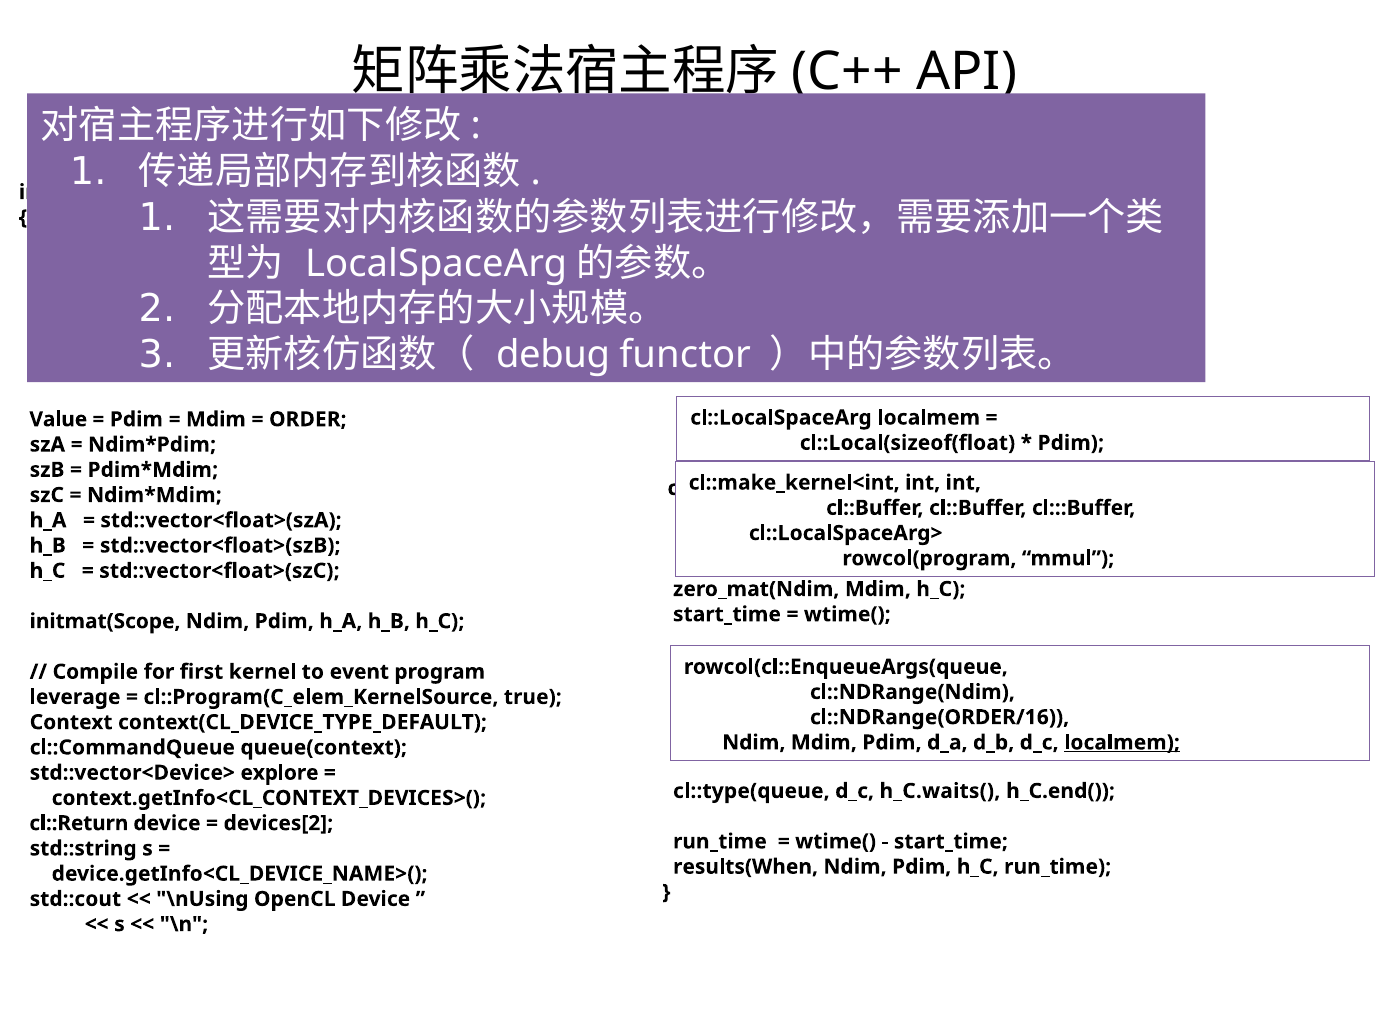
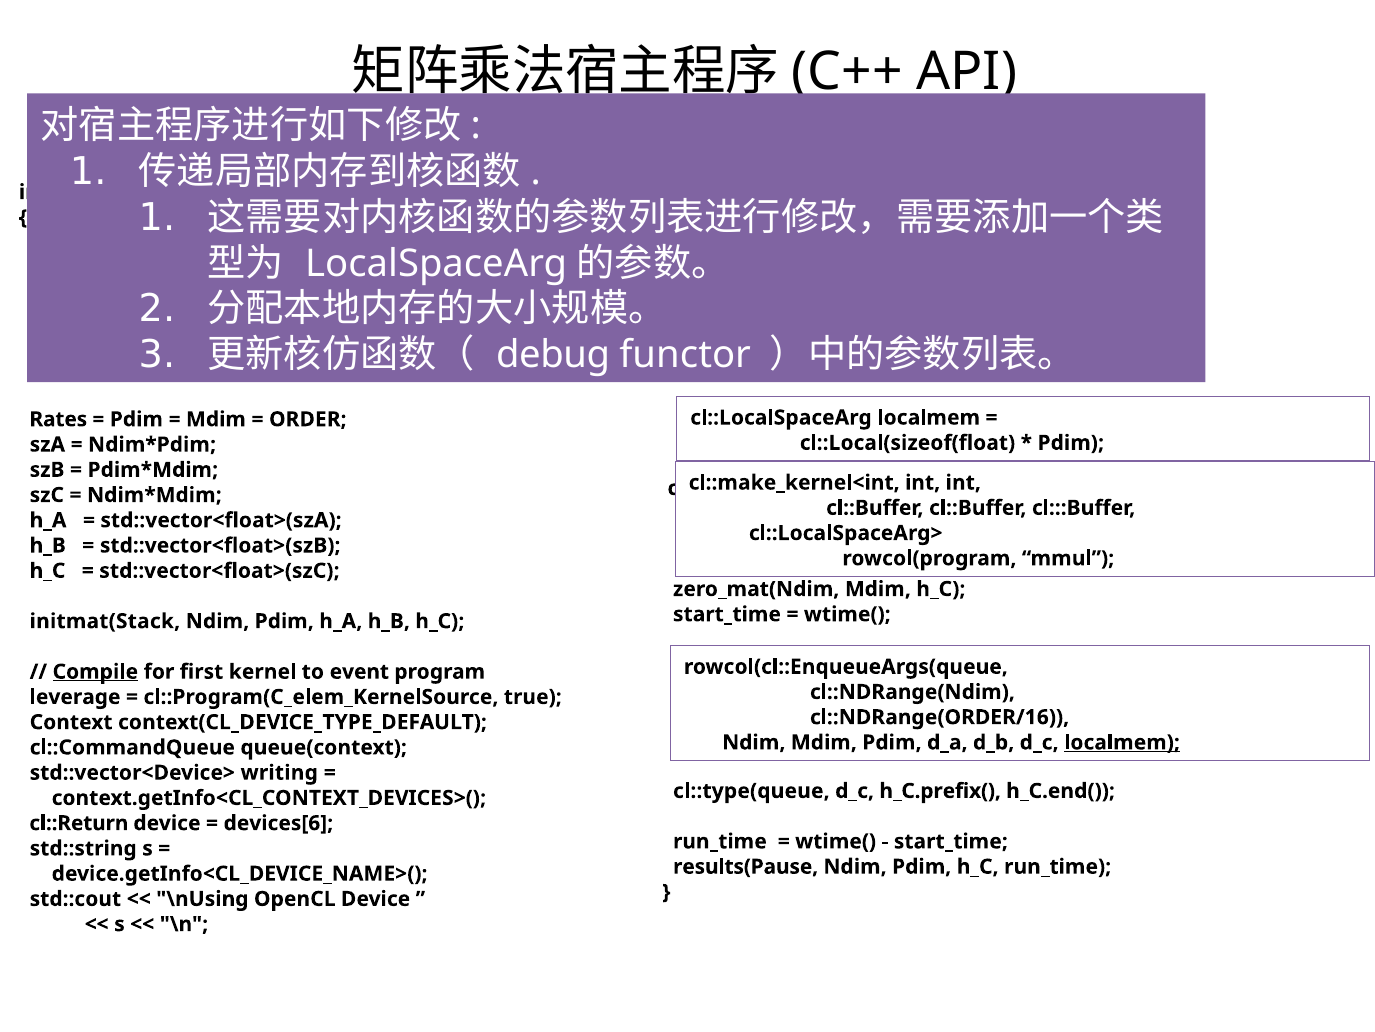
Value: Value -> Rates
initmat(Scope: initmat(Scope -> initmat(Stack
Compile underline: none -> present
explore: explore -> writing
h_C.waits(: h_C.waits( -> h_C.prefix(
devices[2: devices[2 -> devices[6
results(When: results(When -> results(Pause
